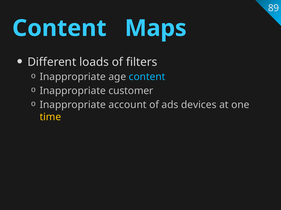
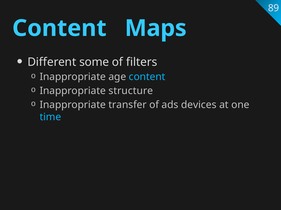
loads: loads -> some
customer: customer -> structure
account: account -> transfer
time colour: yellow -> light blue
